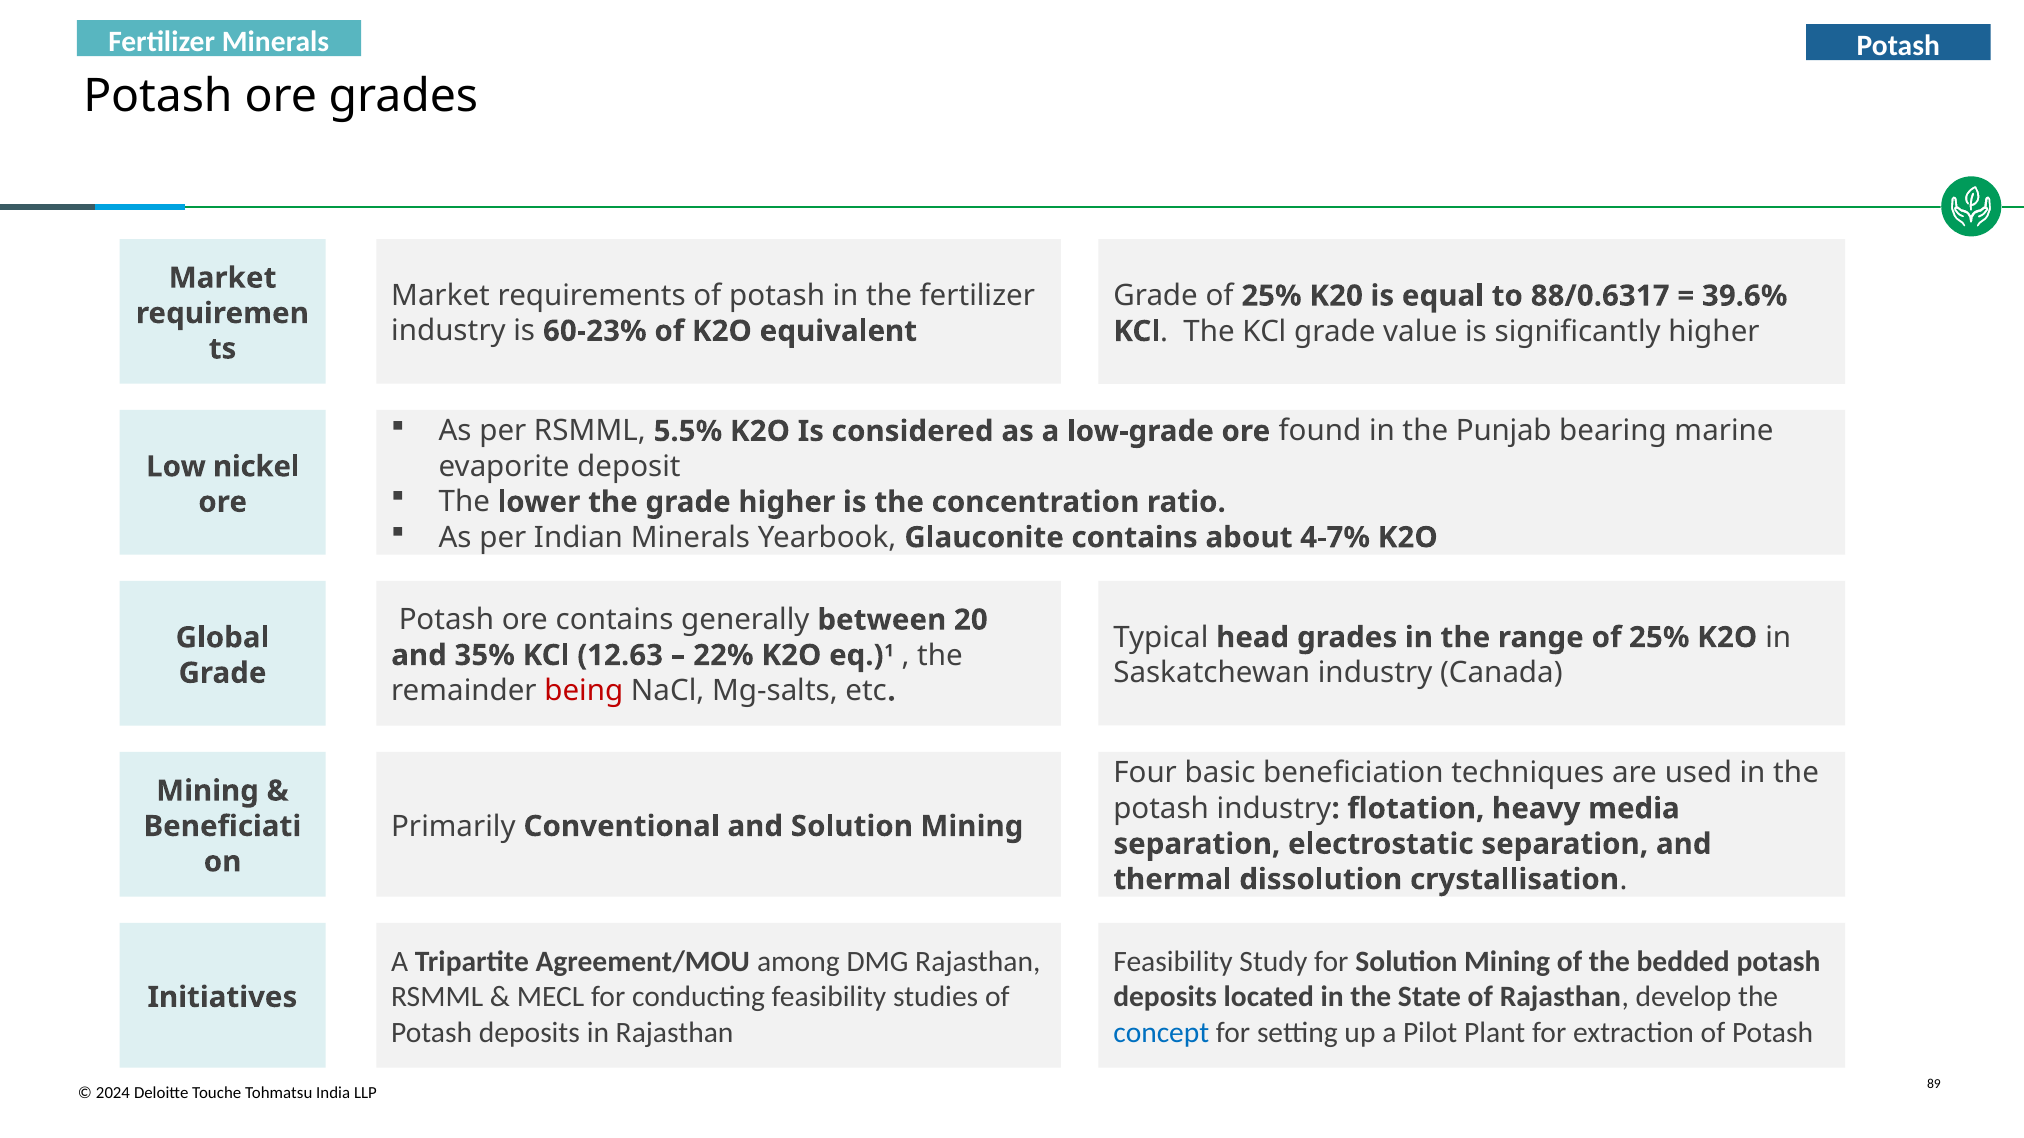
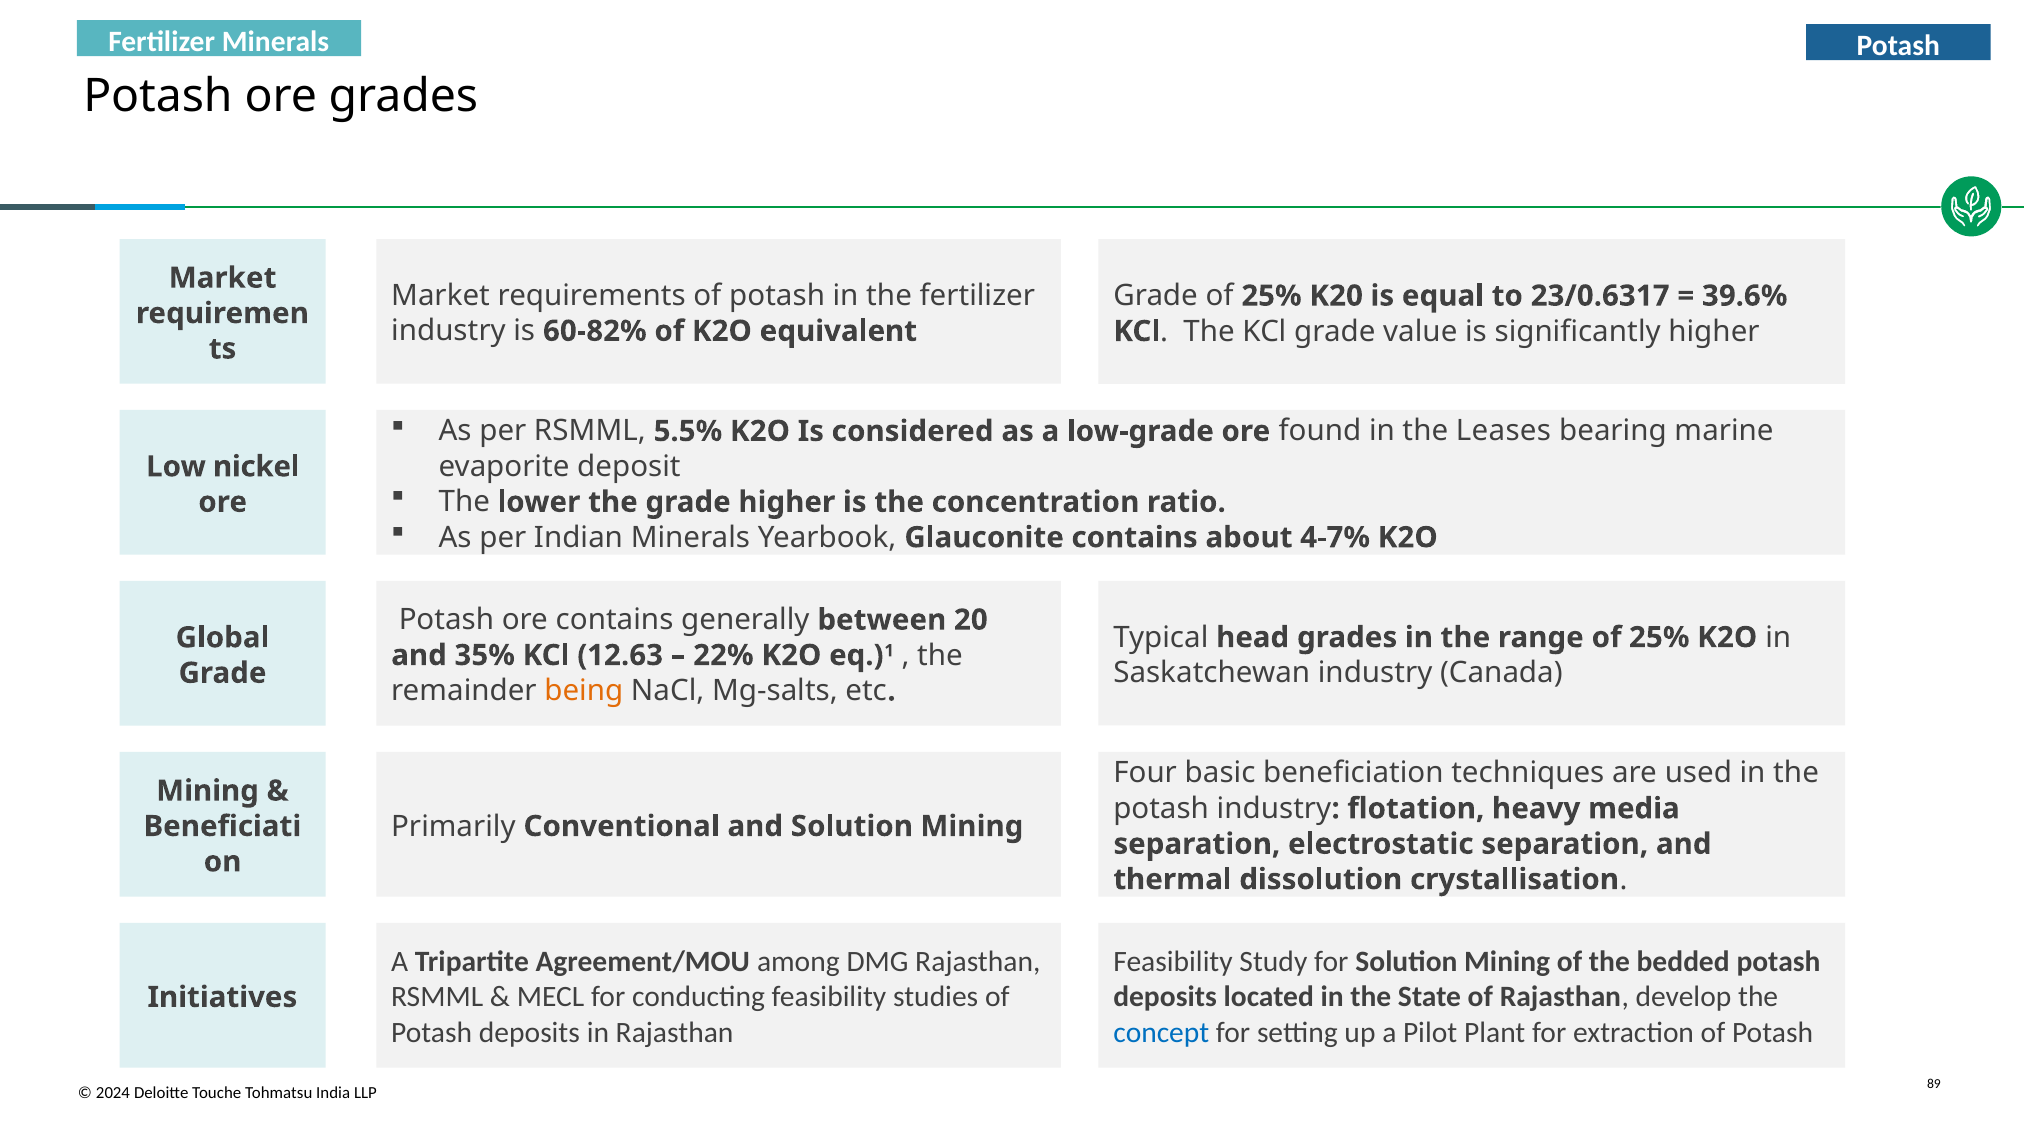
88/0.6317: 88/0.6317 -> 23/0.6317
60-23%: 60-23% -> 60-82%
Punjab: Punjab -> Leases
being colour: red -> orange
